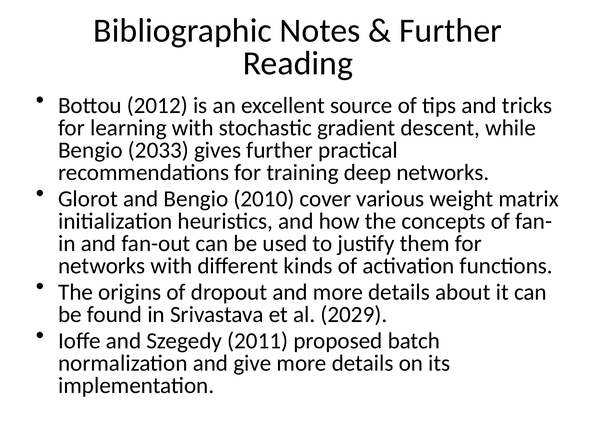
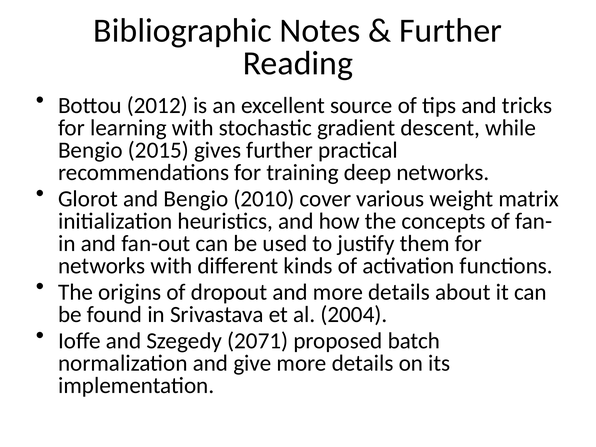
2033: 2033 -> 2015
2029: 2029 -> 2004
2011: 2011 -> 2071
